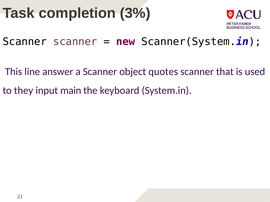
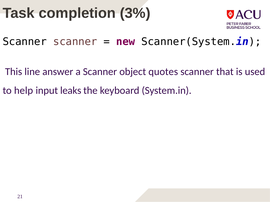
they: they -> help
main: main -> leaks
